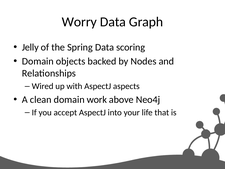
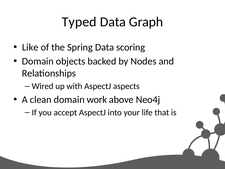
Worry: Worry -> Typed
Jelly: Jelly -> Like
